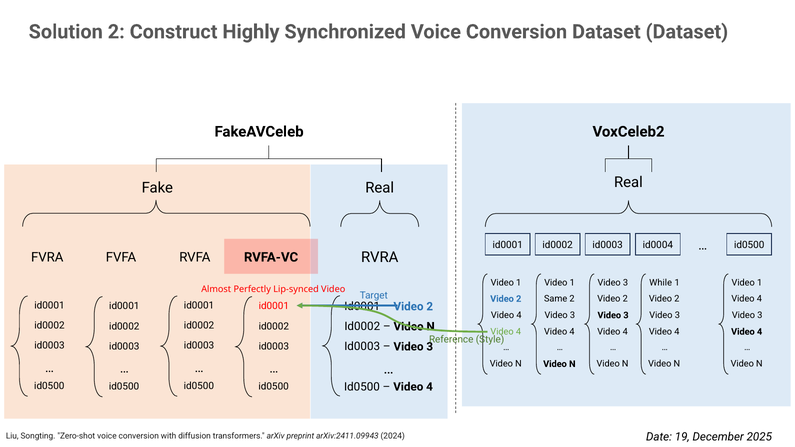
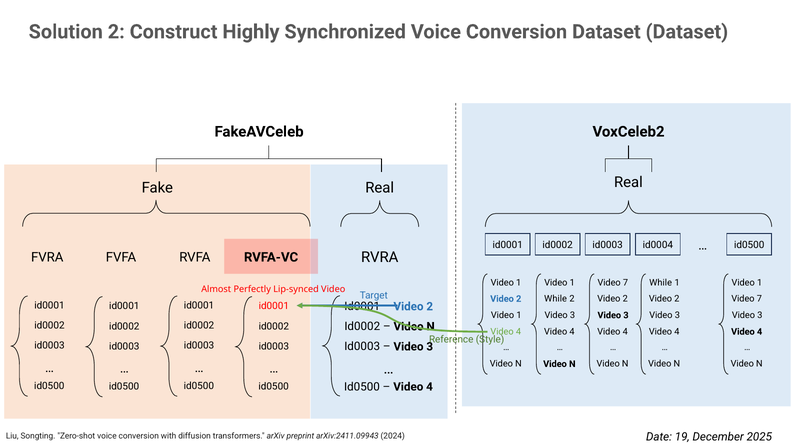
3 at (625, 283): 3 -> 7
Same at (556, 299): Same -> While
4 at (759, 299): 4 -> 7
4 at (519, 315): 4 -> 1
